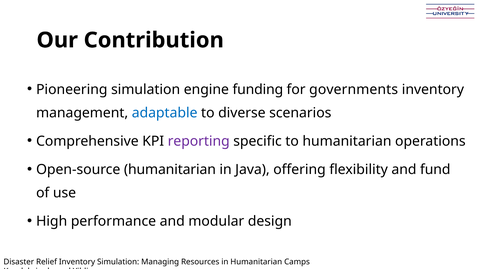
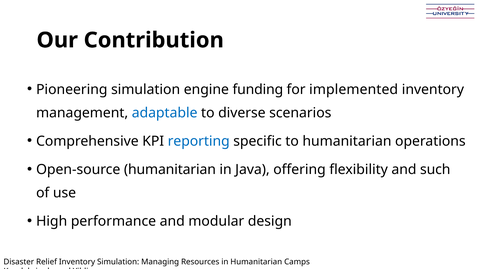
governments: governments -> implemented
reporting colour: purple -> blue
fund: fund -> such
